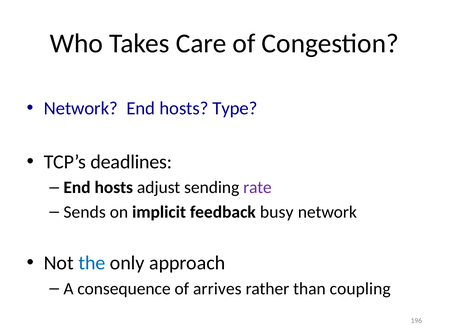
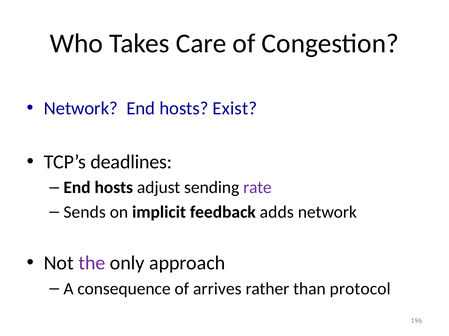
Type: Type -> Exist
busy: busy -> adds
the colour: blue -> purple
coupling: coupling -> protocol
